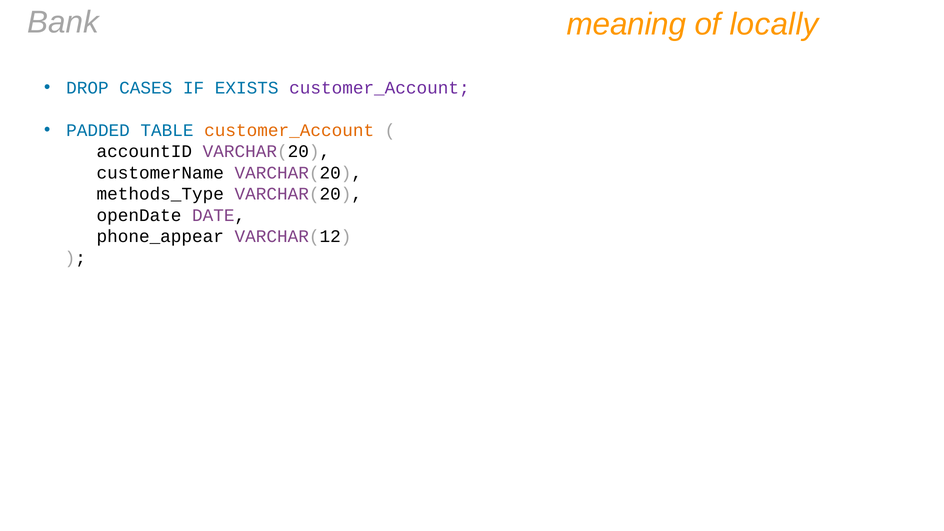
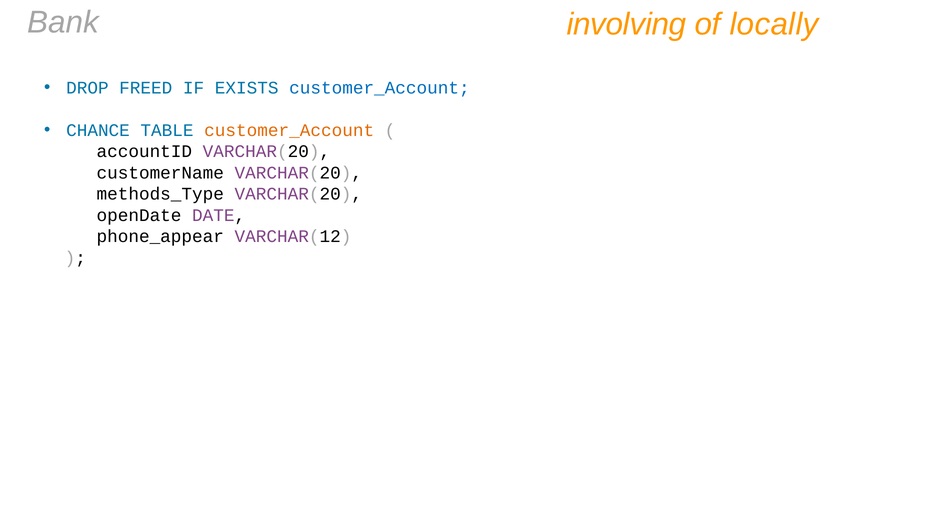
meaning: meaning -> involving
CASES: CASES -> FREED
customer_Account at (379, 88) colour: purple -> blue
PADDED: PADDED -> CHANCE
